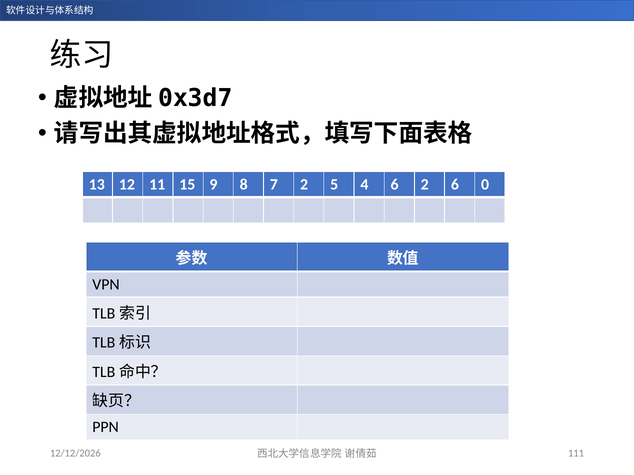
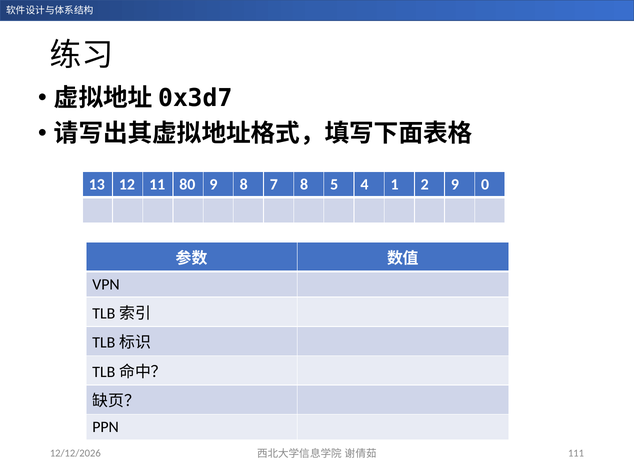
15: 15 -> 80
7 2: 2 -> 8
4 6: 6 -> 1
2 6: 6 -> 9
